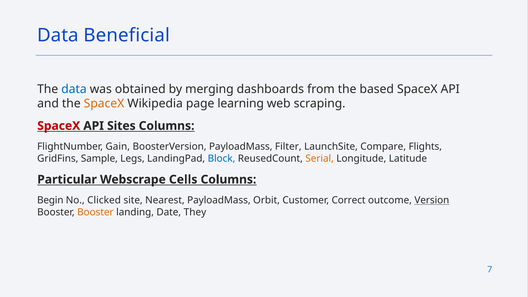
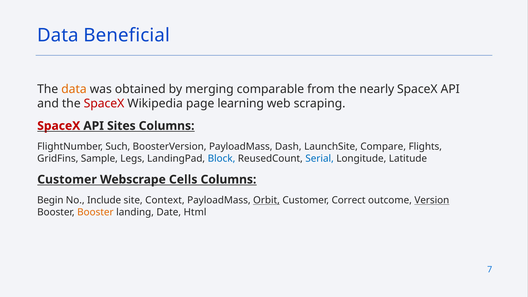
data at (74, 89) colour: blue -> orange
dashboards: dashboards -> comparable
based: based -> nearly
SpaceX at (104, 104) colour: orange -> red
Gain: Gain -> Such
Filter: Filter -> Dash
Serial colour: orange -> blue
Particular at (67, 180): Particular -> Customer
Clicked: Clicked -> Include
Nearest: Nearest -> Context
Orbit underline: none -> present
They: They -> Html
